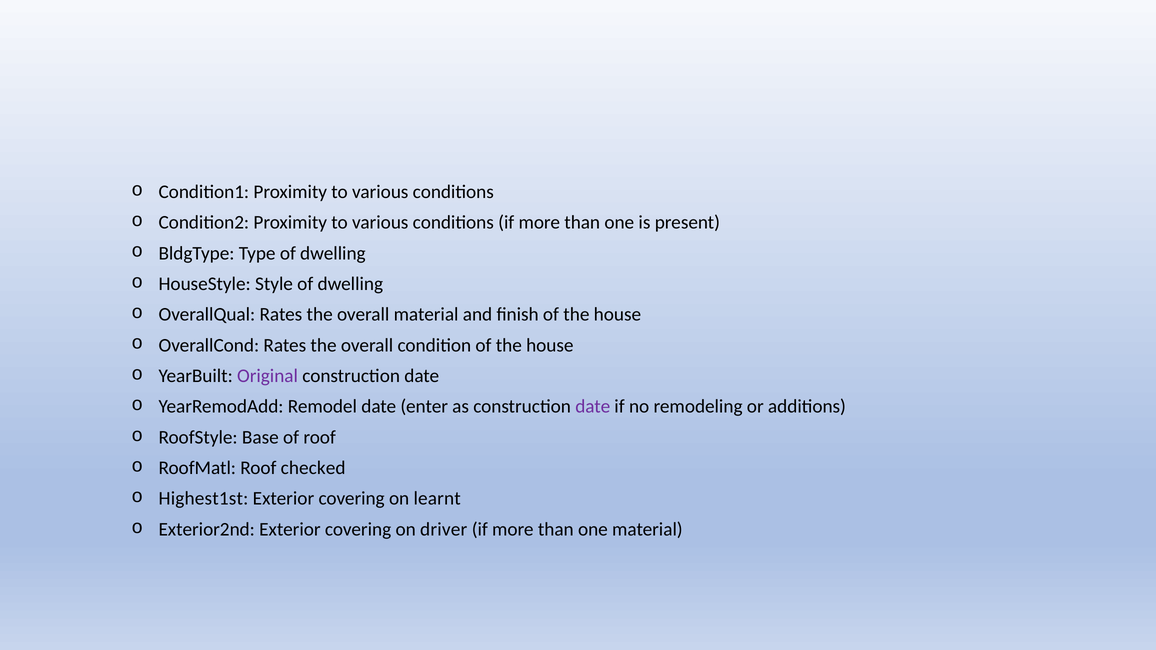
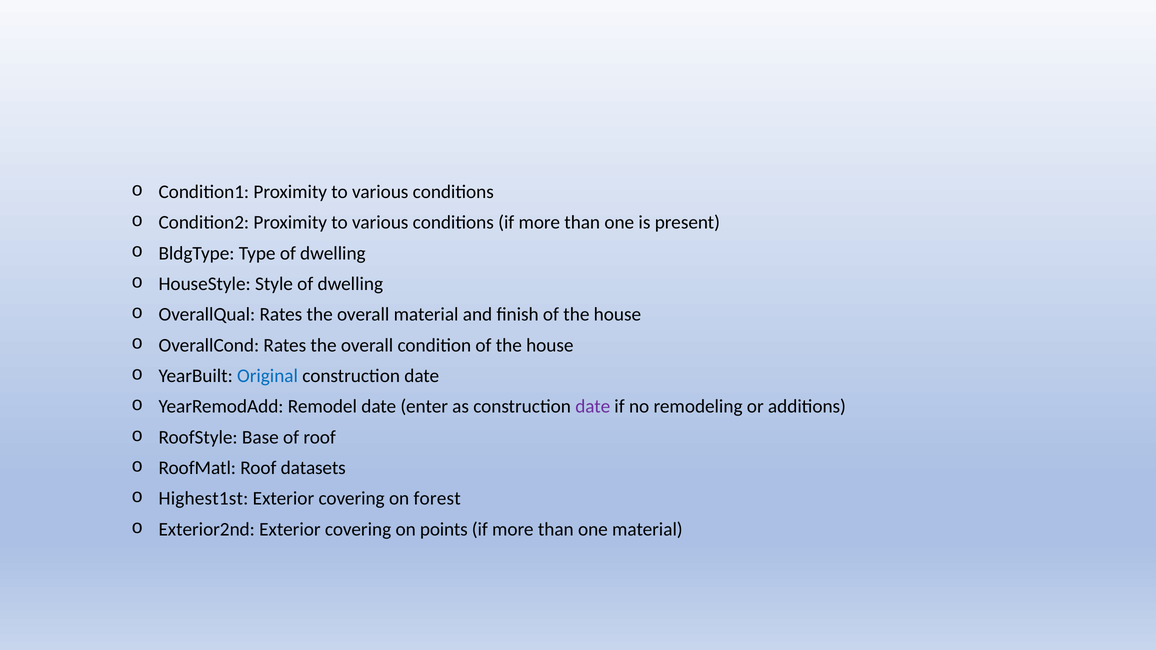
Original colour: purple -> blue
checked: checked -> datasets
learnt: learnt -> forest
driver: driver -> points
